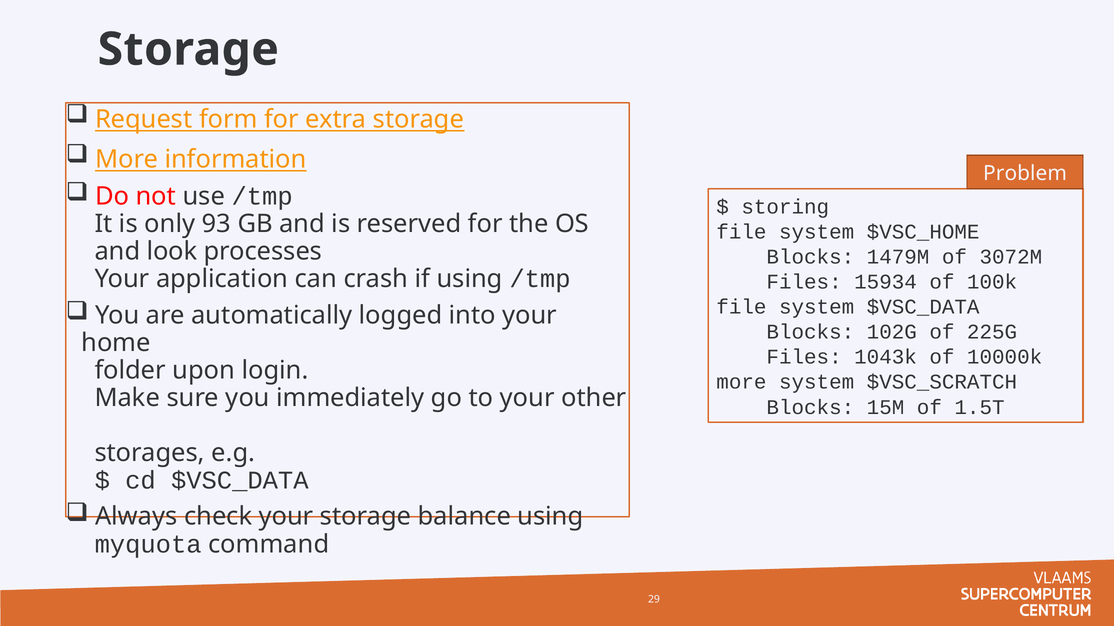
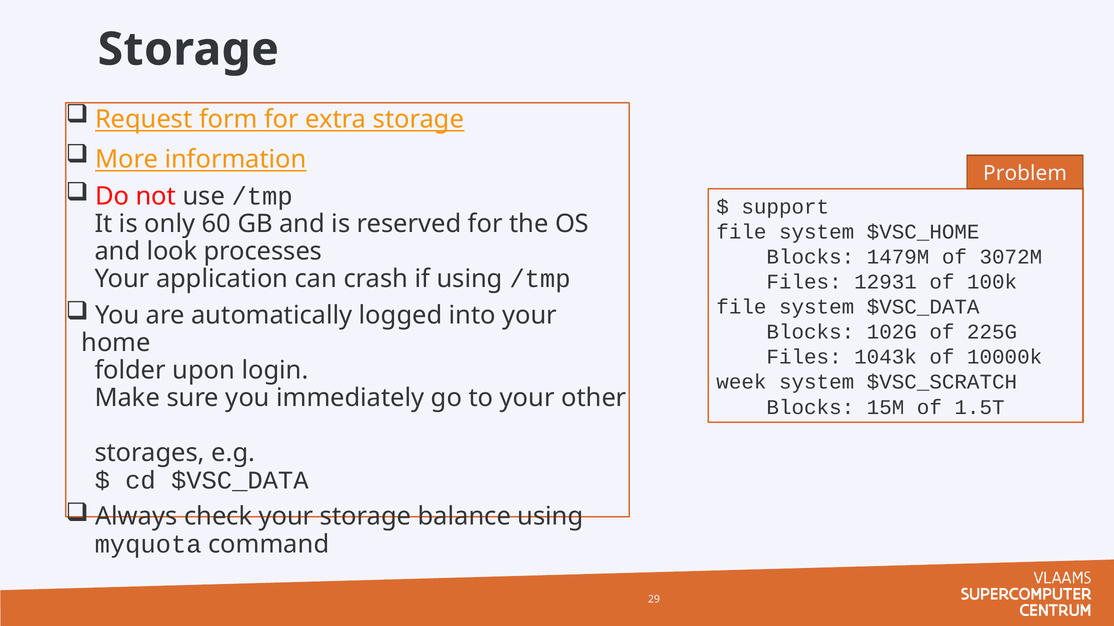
storing: storing -> support
93: 93 -> 60
15934: 15934 -> 12931
more at (741, 382): more -> week
